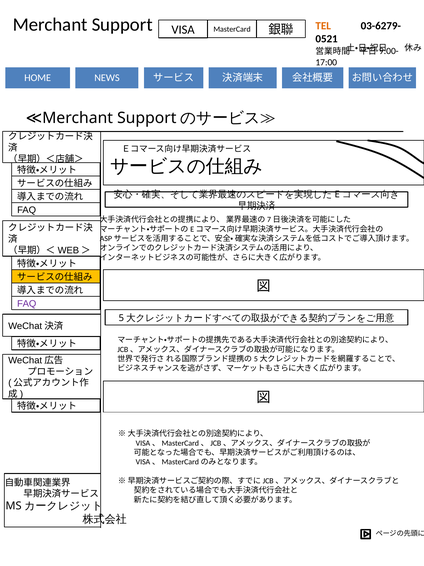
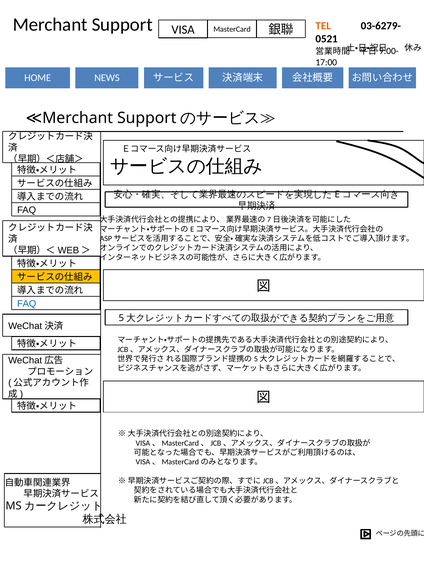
FAQ at (27, 303) colour: purple -> blue
